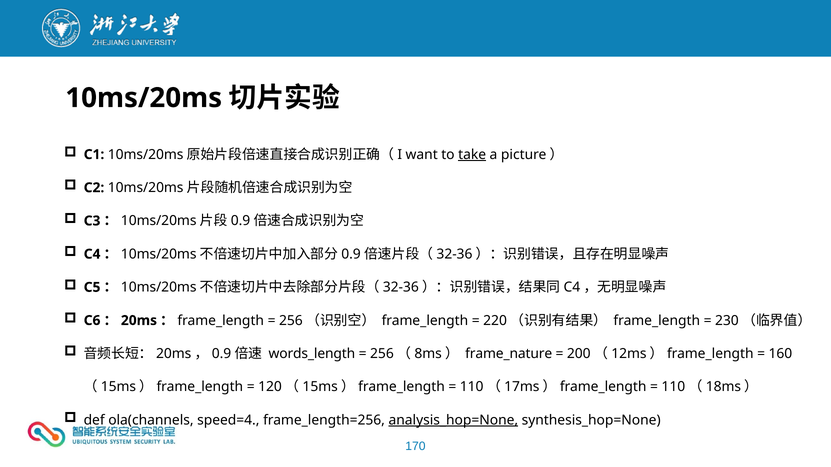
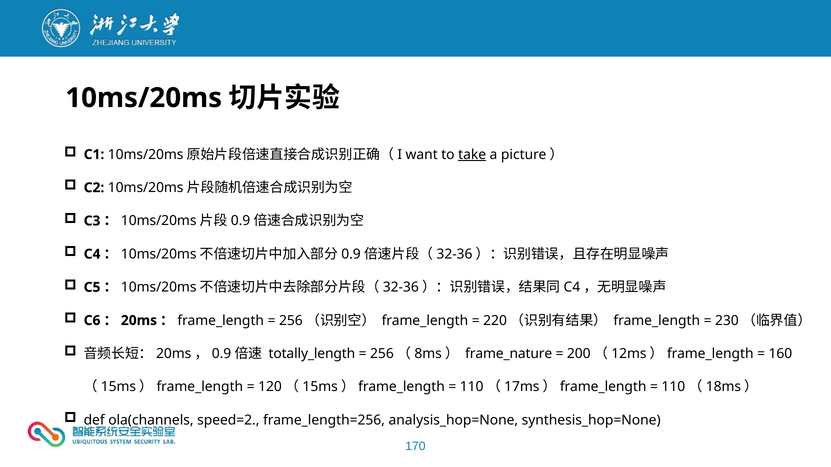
words_length: words_length -> totally_length
speed=4: speed=4 -> speed=2
analysis_hop=None underline: present -> none
